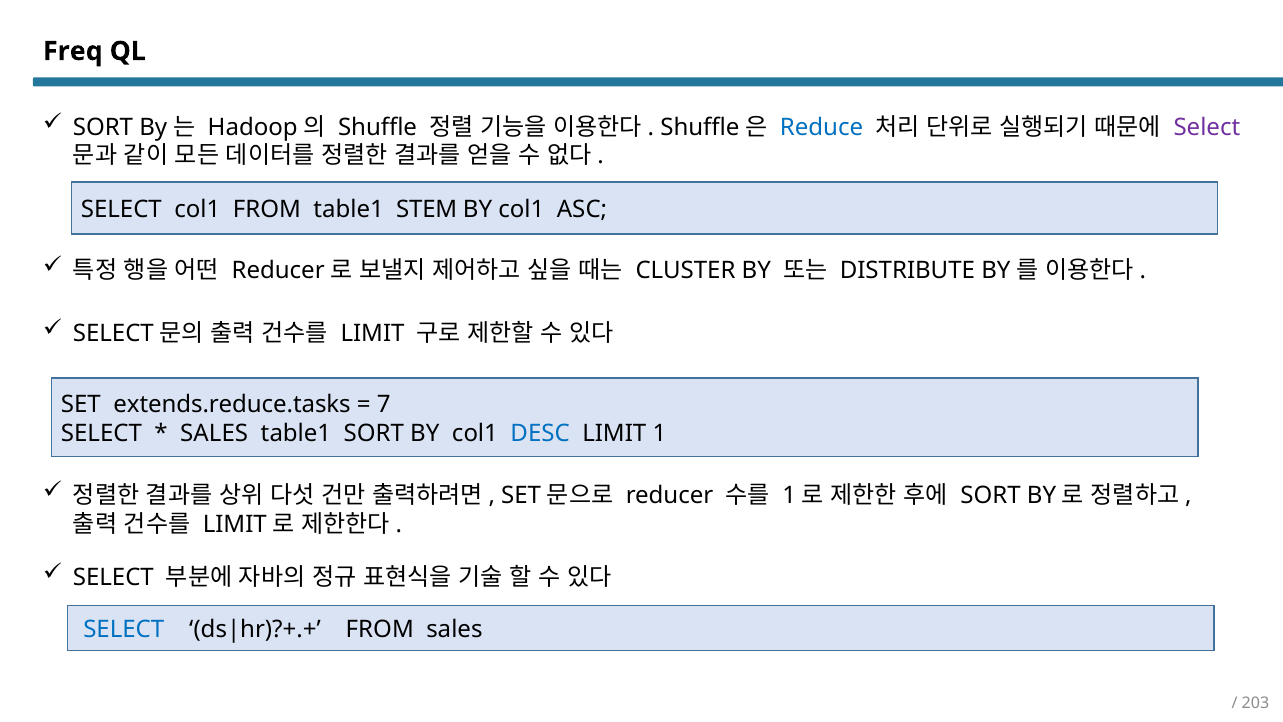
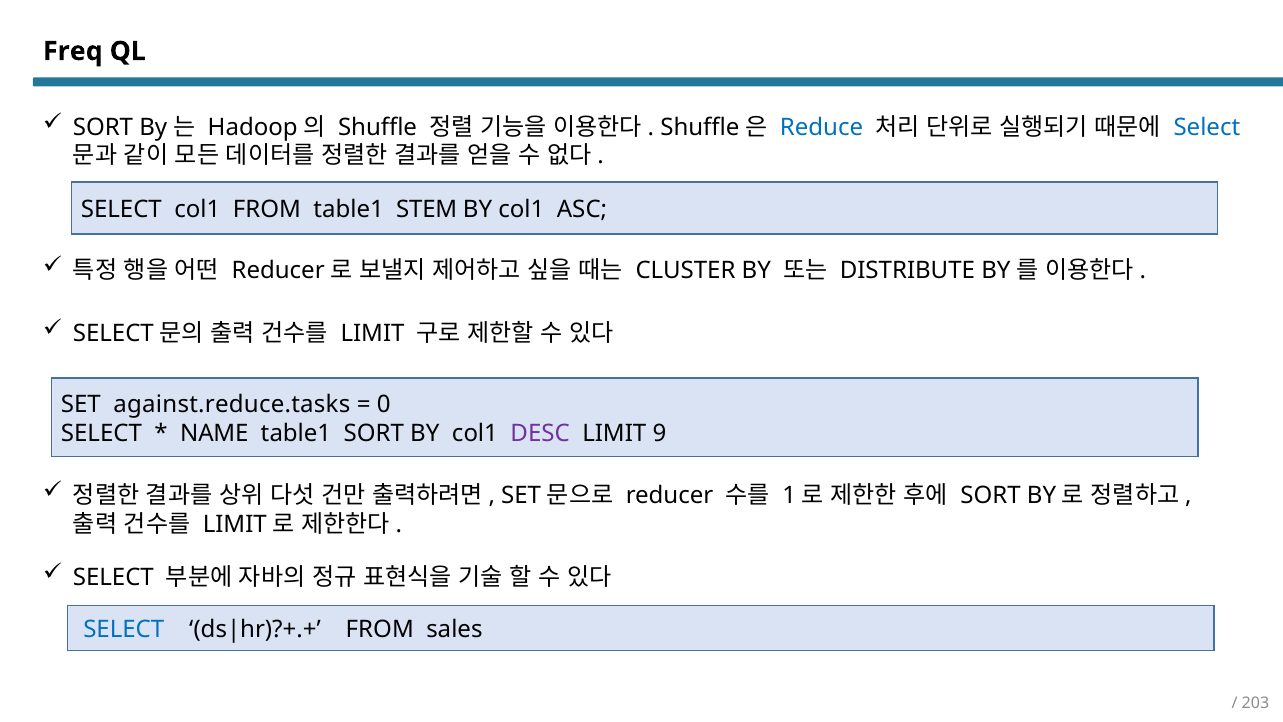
Select at (1207, 127) colour: purple -> blue
extends.reduce.tasks: extends.reduce.tasks -> against.reduce.tasks
7: 7 -> 0
SALES at (214, 433): SALES -> NAME
DESC colour: blue -> purple
1: 1 -> 9
